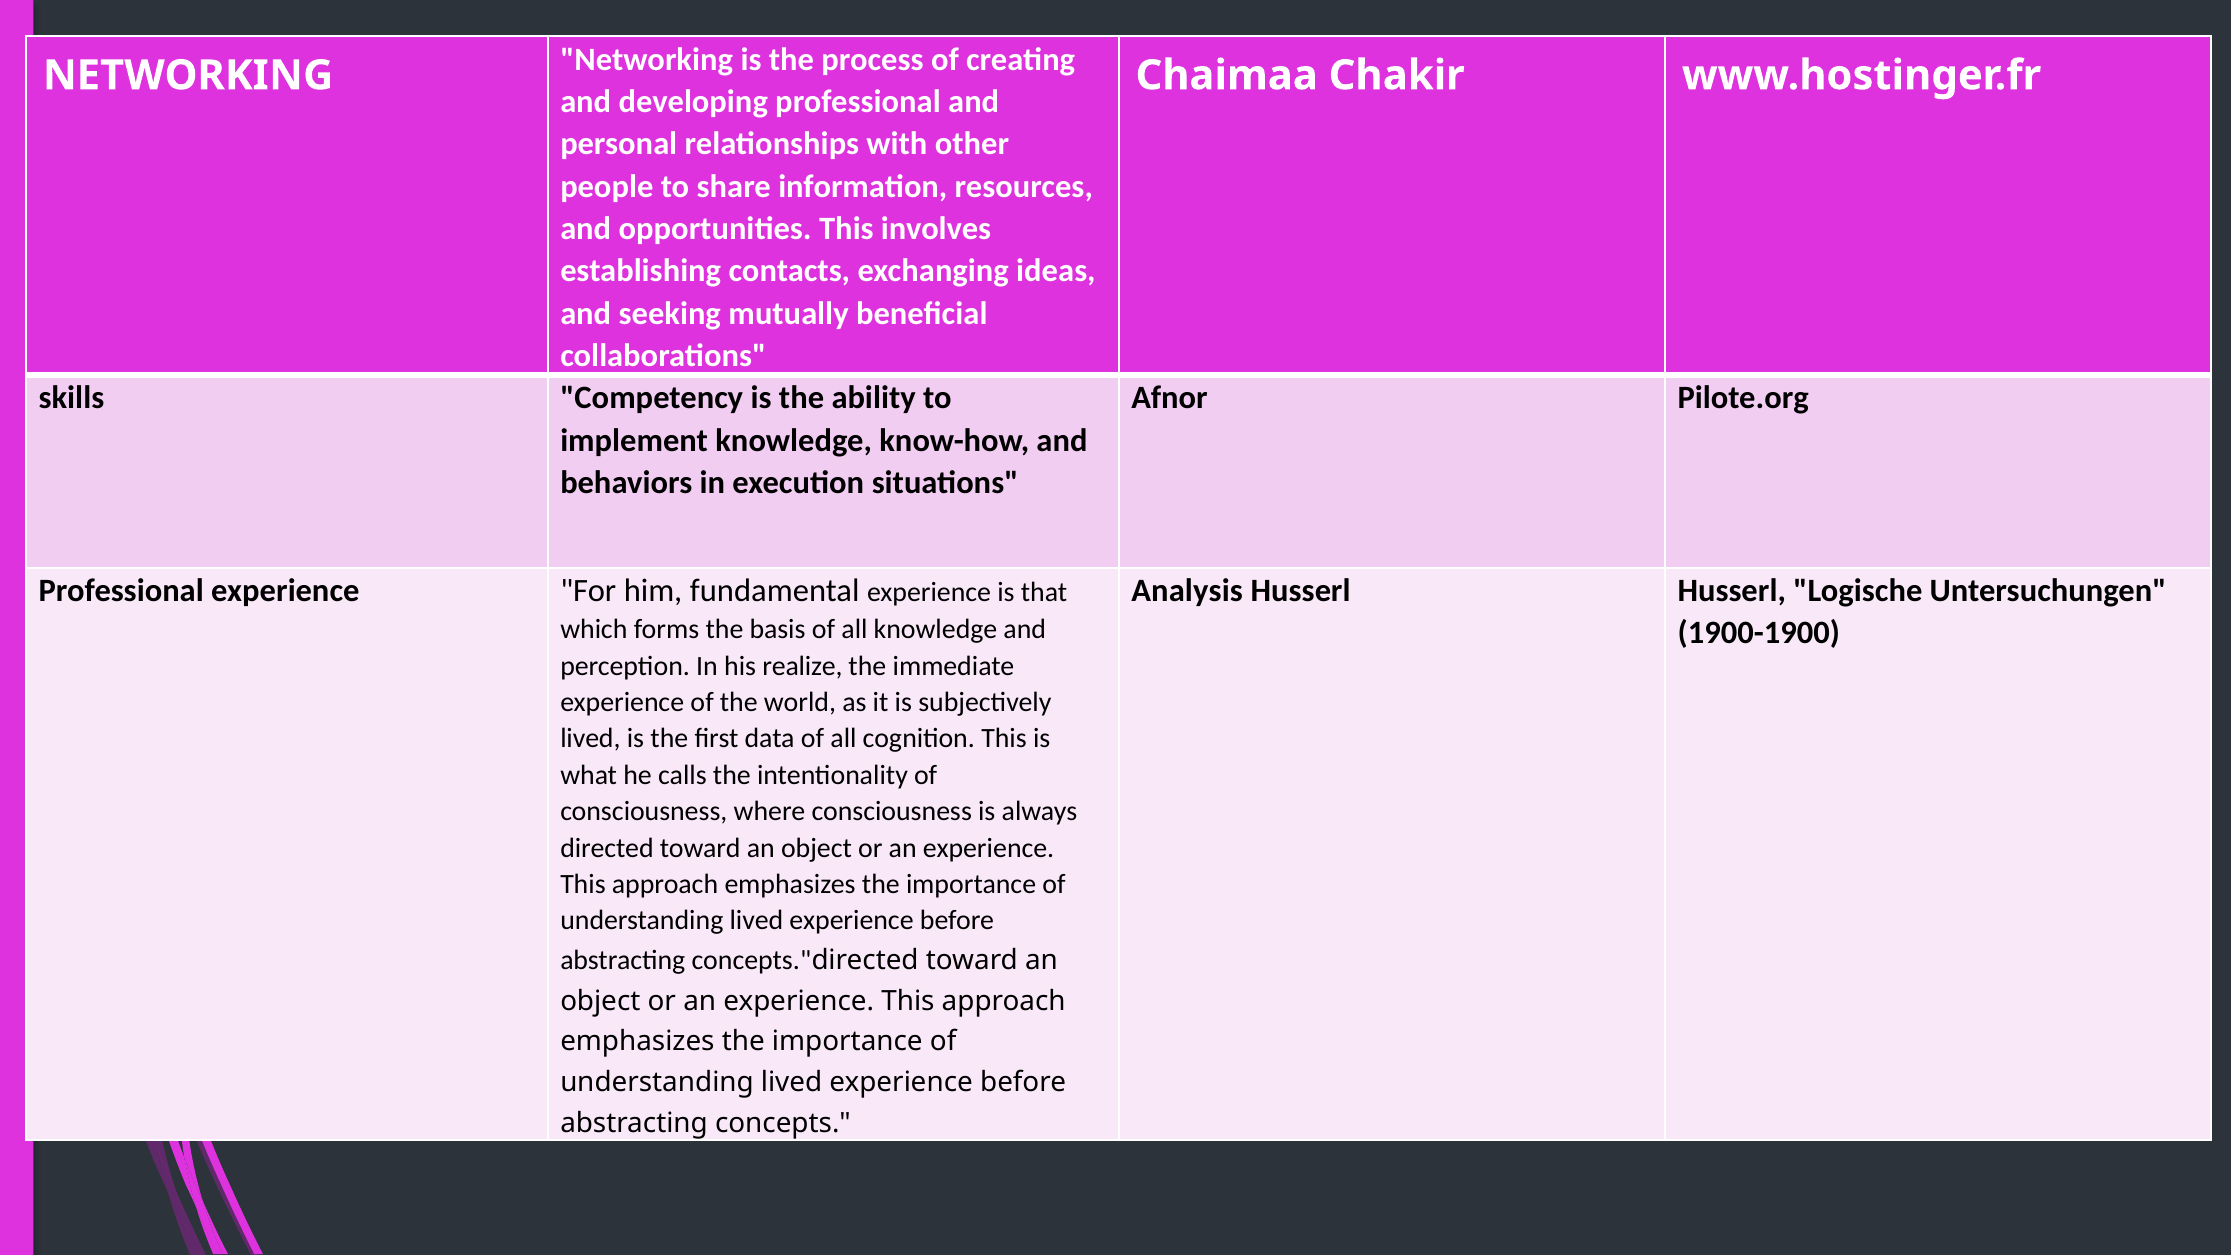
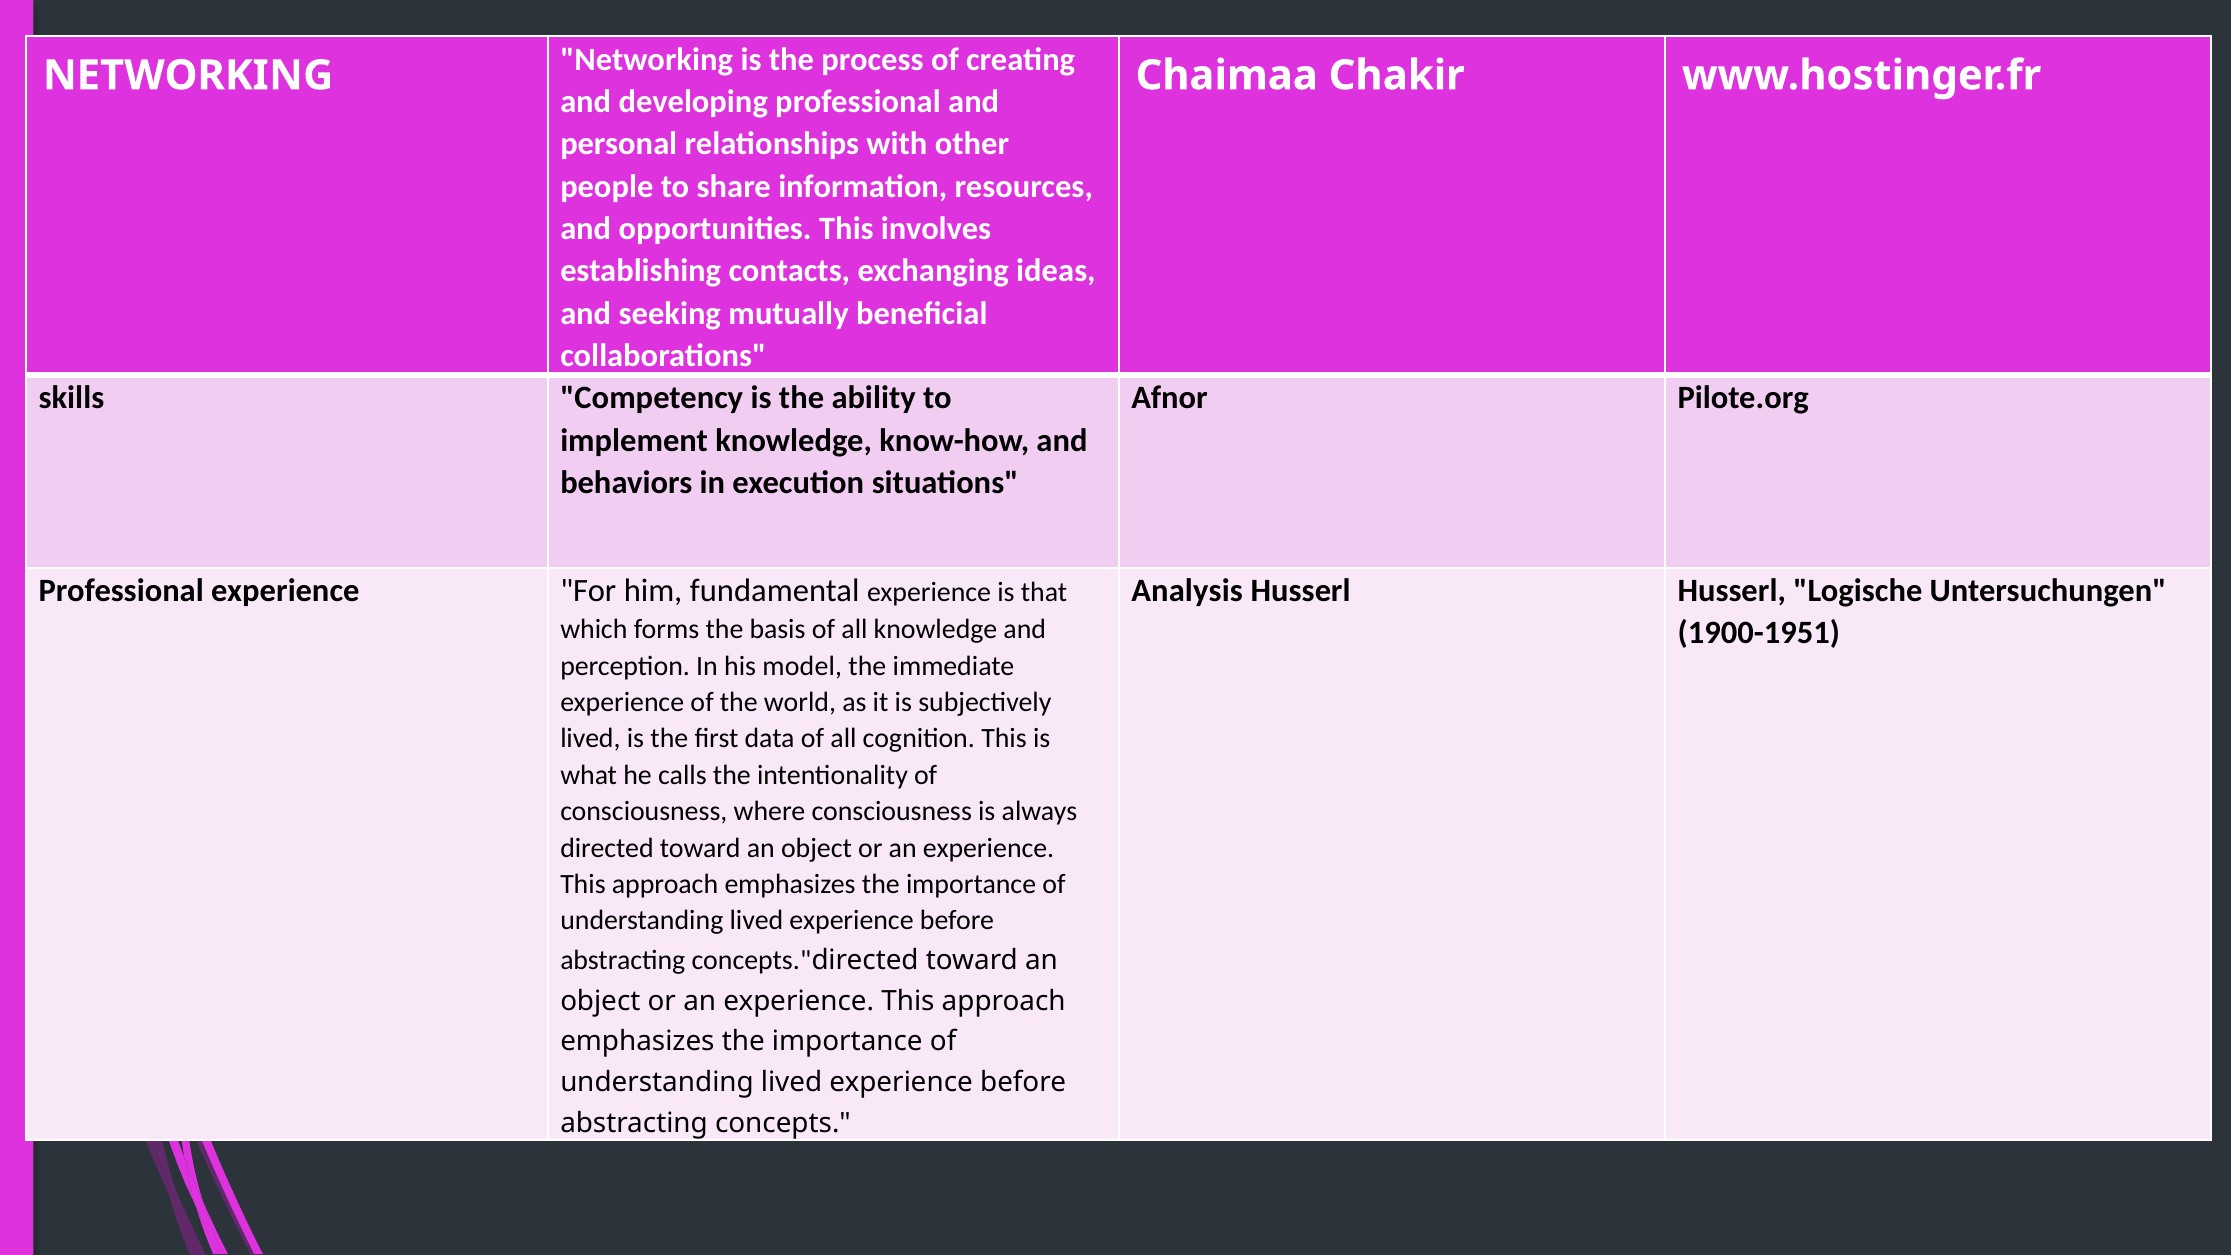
1900-1900: 1900-1900 -> 1900-1951
realize: realize -> model
